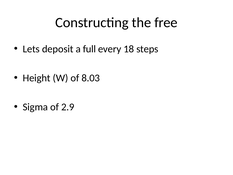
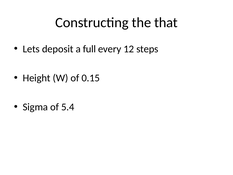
free: free -> that
18: 18 -> 12
8.03: 8.03 -> 0.15
2.9: 2.9 -> 5.4
